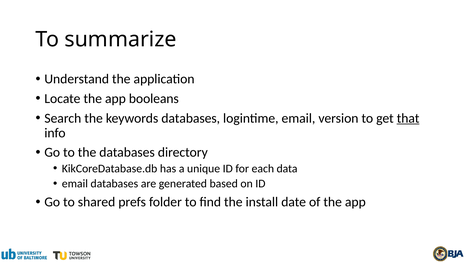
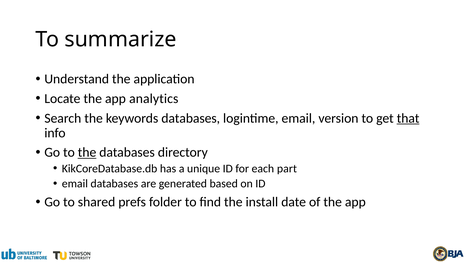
booleans: booleans -> analytics
the at (87, 152) underline: none -> present
data: data -> part
